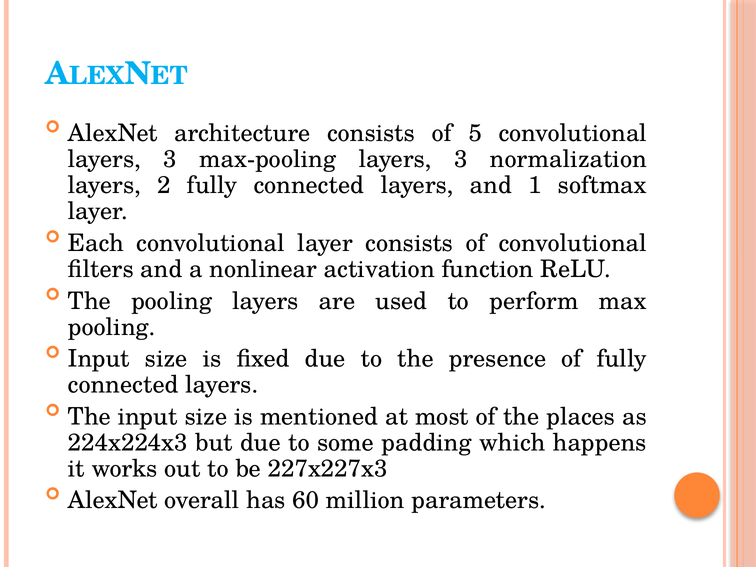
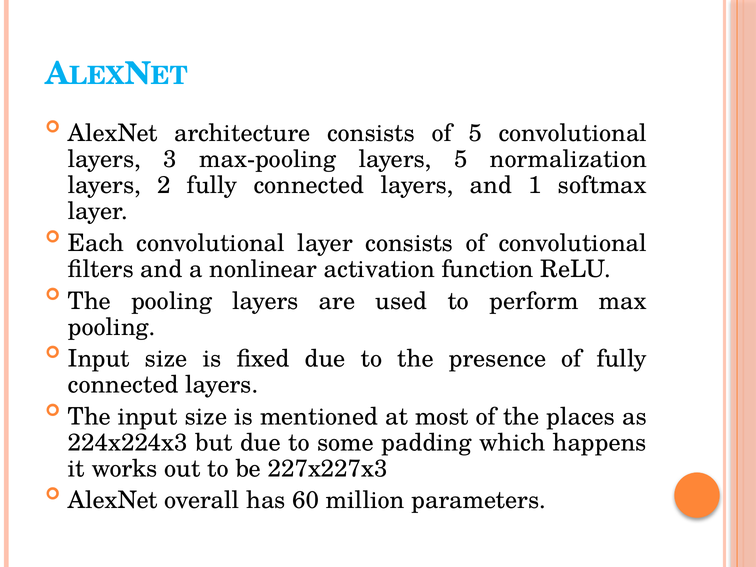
max-pooling layers 3: 3 -> 5
